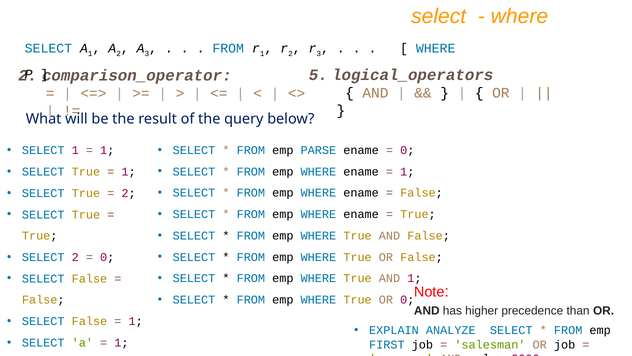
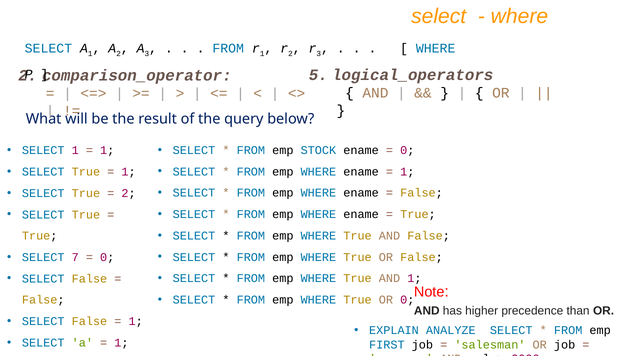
PARSE: PARSE -> STOCK
SELECT 2: 2 -> 7
